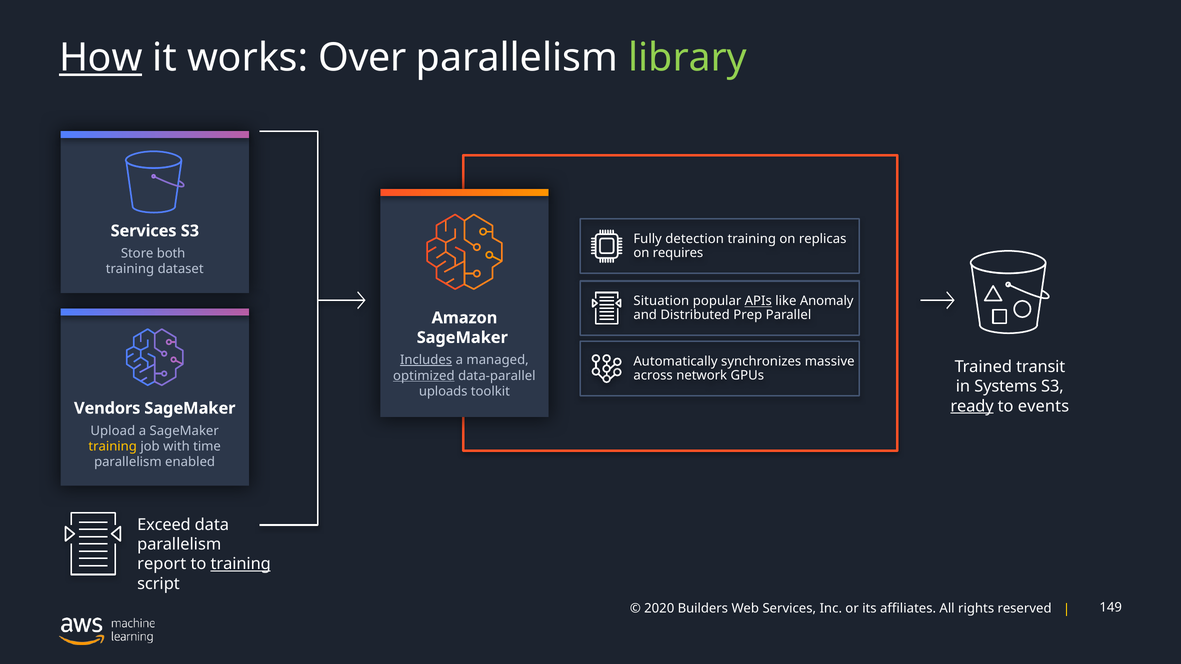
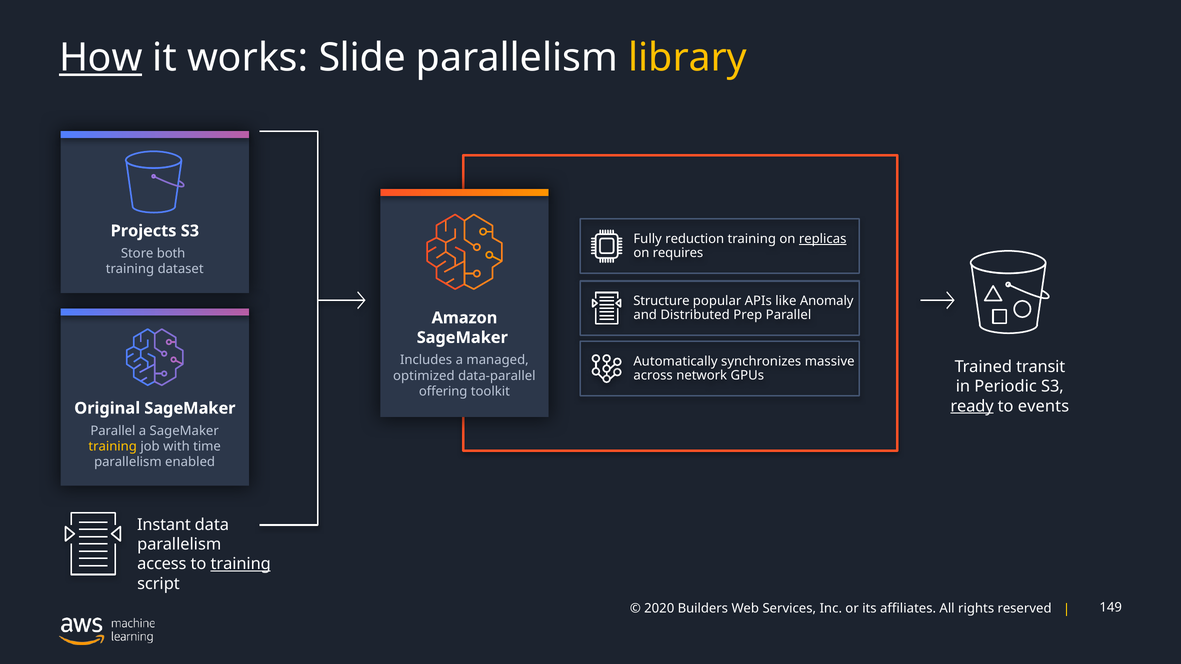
Over: Over -> Slide
library colour: light green -> yellow
Services at (144, 231): Services -> Projects
detection: detection -> reduction
replicas underline: none -> present
Situation: Situation -> Structure
APIs underline: present -> none
Includes underline: present -> none
optimized underline: present -> none
Systems: Systems -> Periodic
uploads: uploads -> offering
Vendors: Vendors -> Original
Upload at (113, 431): Upload -> Parallel
Exceed: Exceed -> Instant
report: report -> access
